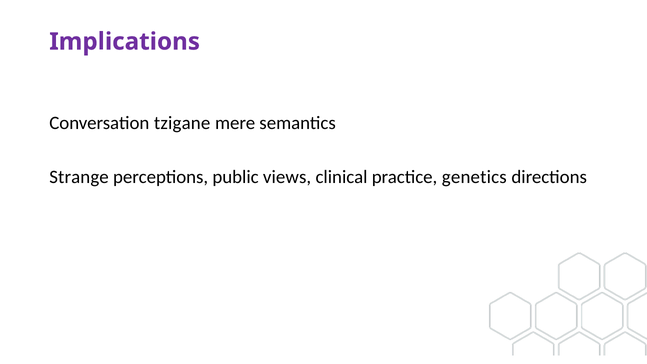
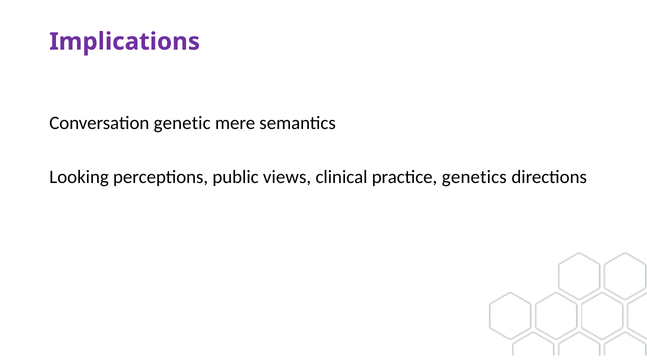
tzigane: tzigane -> genetic
Strange: Strange -> Looking
